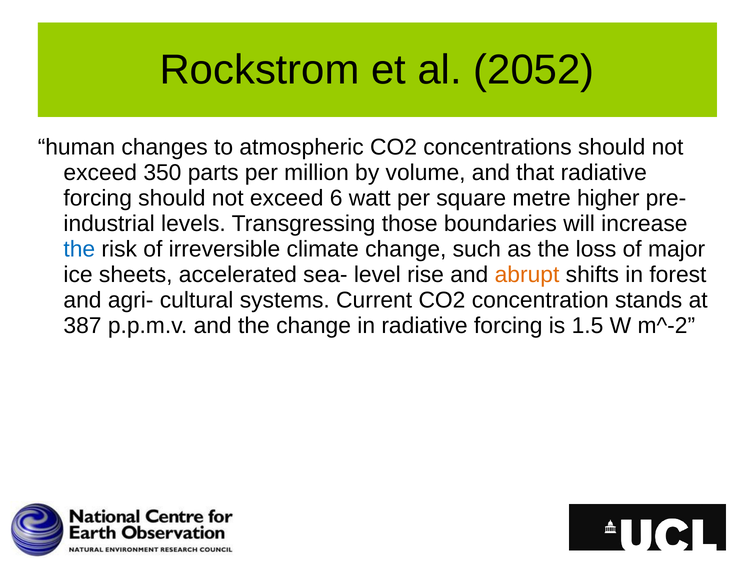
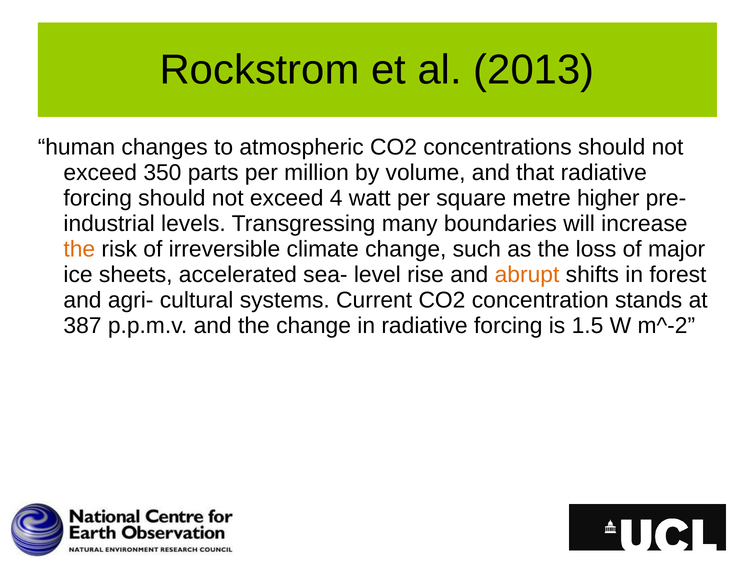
2052: 2052 -> 2013
6: 6 -> 4
those: those -> many
the at (79, 249) colour: blue -> orange
